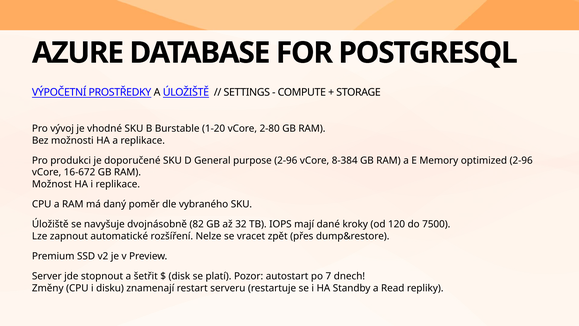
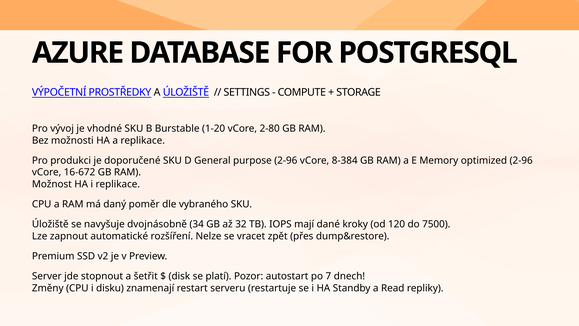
82: 82 -> 34
